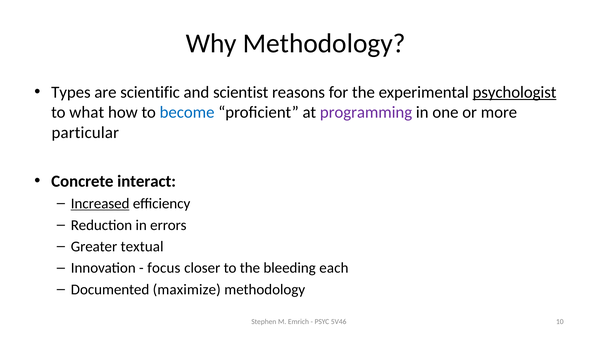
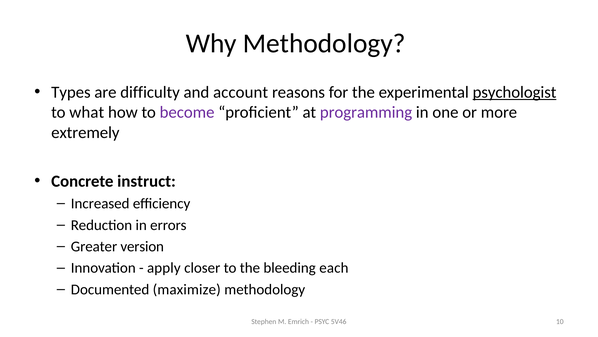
scientific: scientific -> difficulty
scientist: scientist -> account
become colour: blue -> purple
particular: particular -> extremely
interact: interact -> instruct
Increased underline: present -> none
textual: textual -> version
focus: focus -> apply
